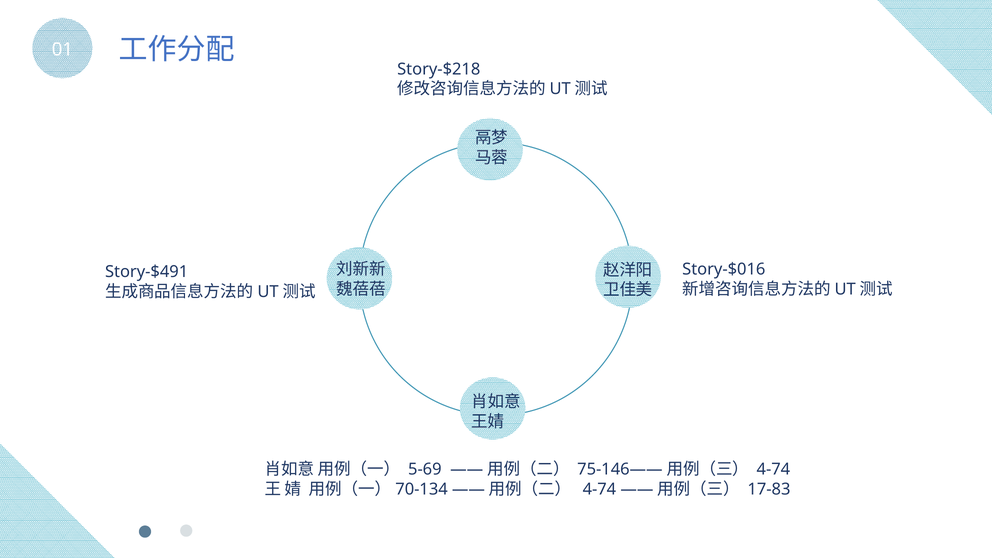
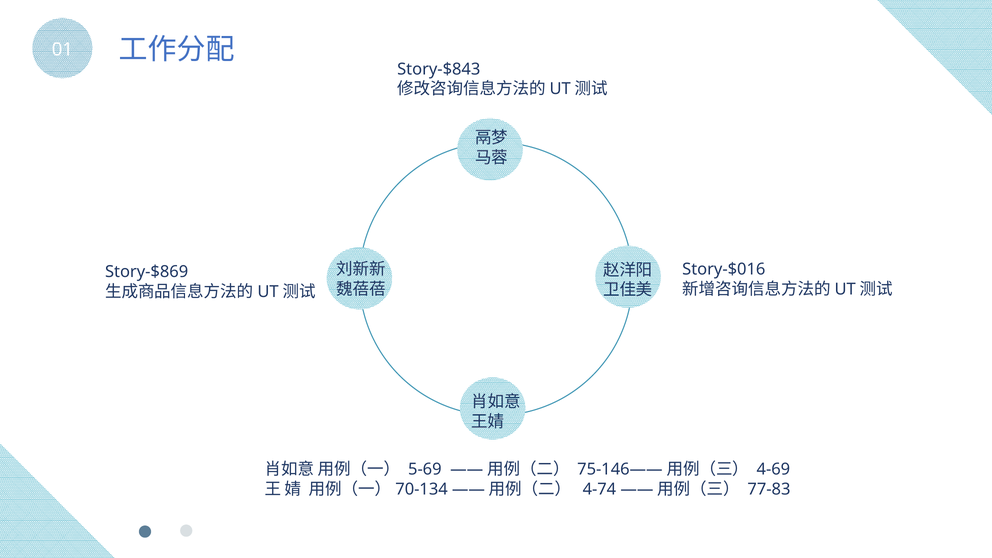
Story-$218: Story-$218 -> Story-$843
Story-$491: Story-$491 -> Story-$869
4-74 at (773, 469): 4-74 -> 4-69
17-83: 17-83 -> 77-83
